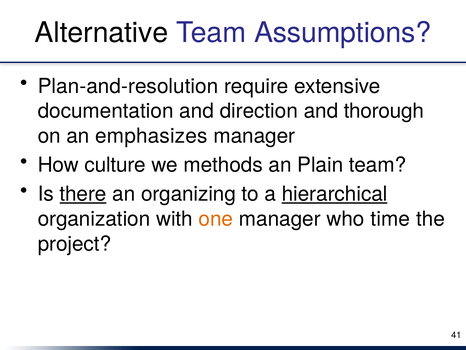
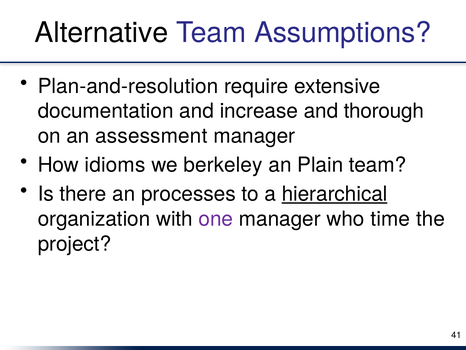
direction: direction -> increase
emphasizes: emphasizes -> assessment
culture: culture -> idioms
methods: methods -> berkeley
there underline: present -> none
organizing: organizing -> processes
one colour: orange -> purple
